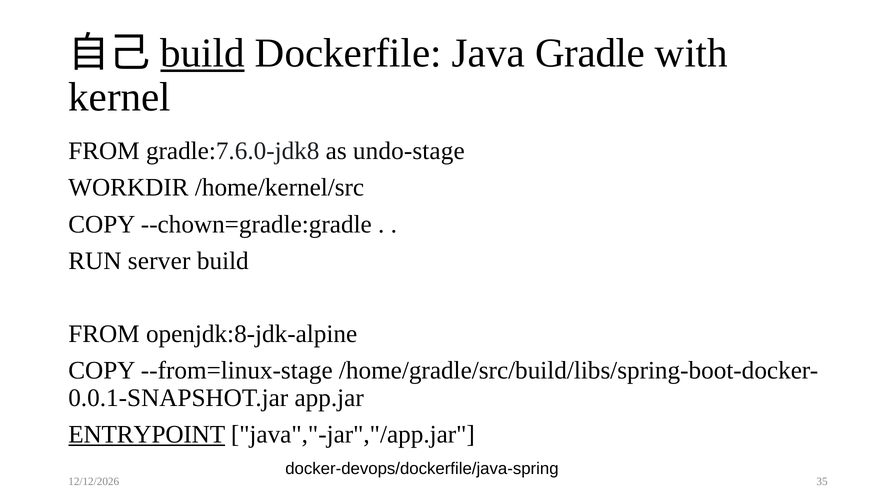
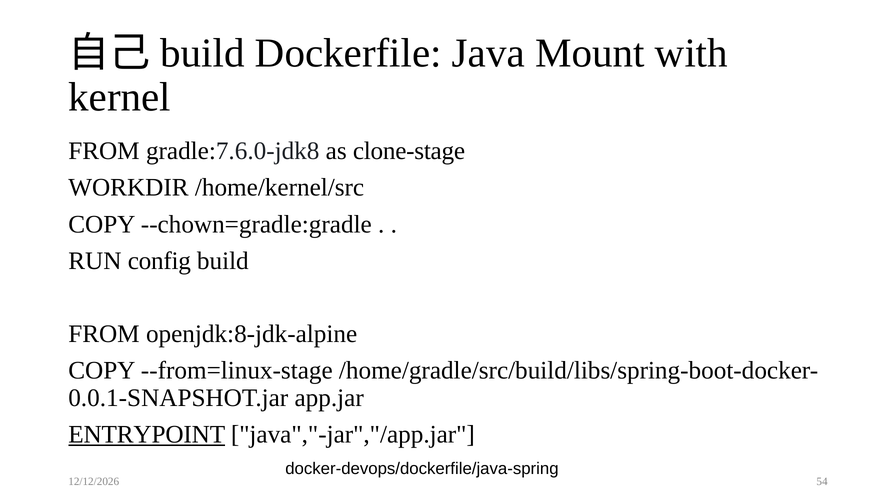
build at (202, 53) underline: present -> none
Gradle: Gradle -> Mount
undo-stage: undo-stage -> clone-stage
server: server -> config
35: 35 -> 54
